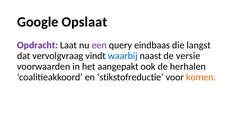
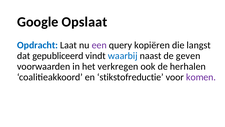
Opdracht colour: purple -> blue
eindbaas: eindbaas -> kopiëren
vervolgvraag: vervolgvraag -> gepubliceerd
versie: versie -> geven
aangepakt: aangepakt -> verkregen
komen colour: orange -> purple
